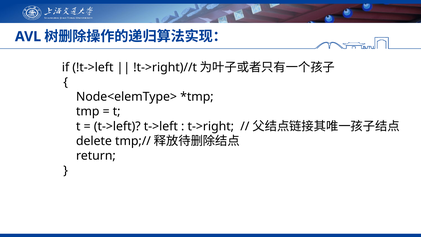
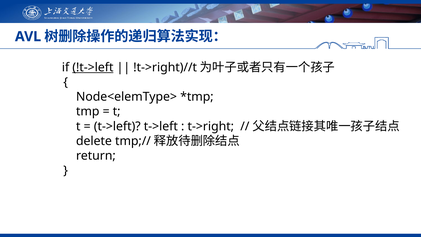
!t->left underline: none -> present
